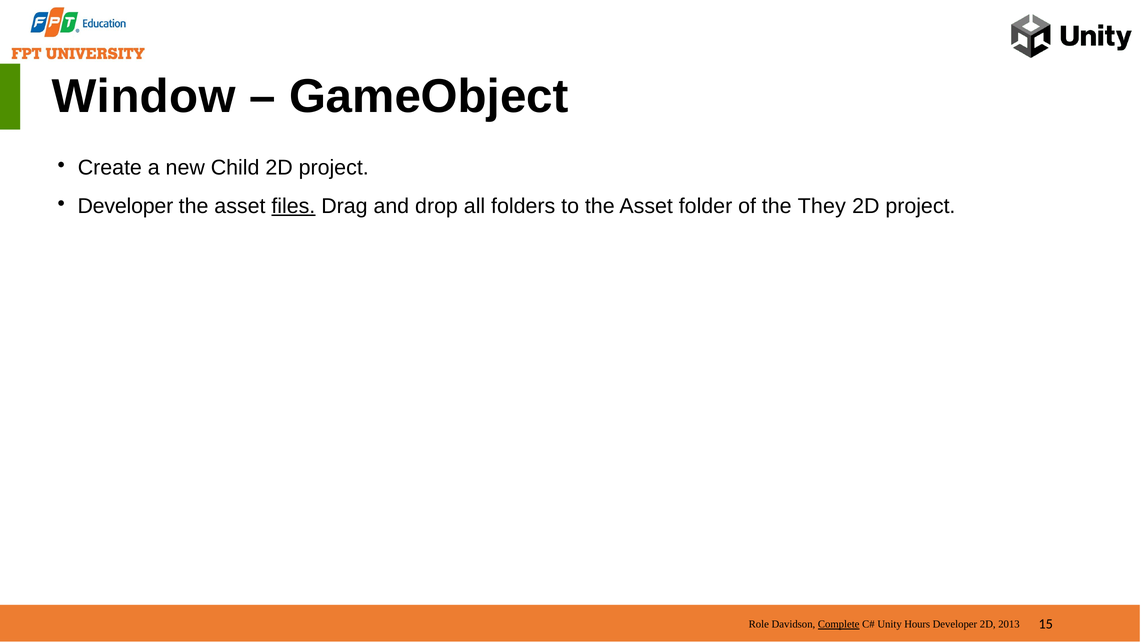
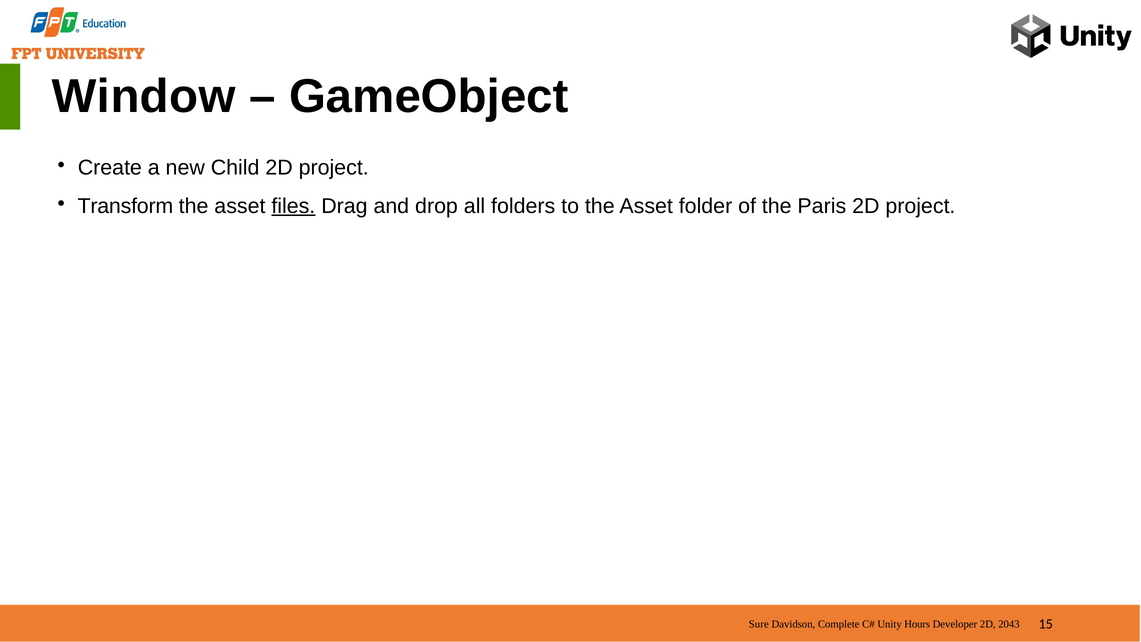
Developer at (125, 206): Developer -> Transform
They: They -> Paris
Role: Role -> Sure
Complete underline: present -> none
2013: 2013 -> 2043
